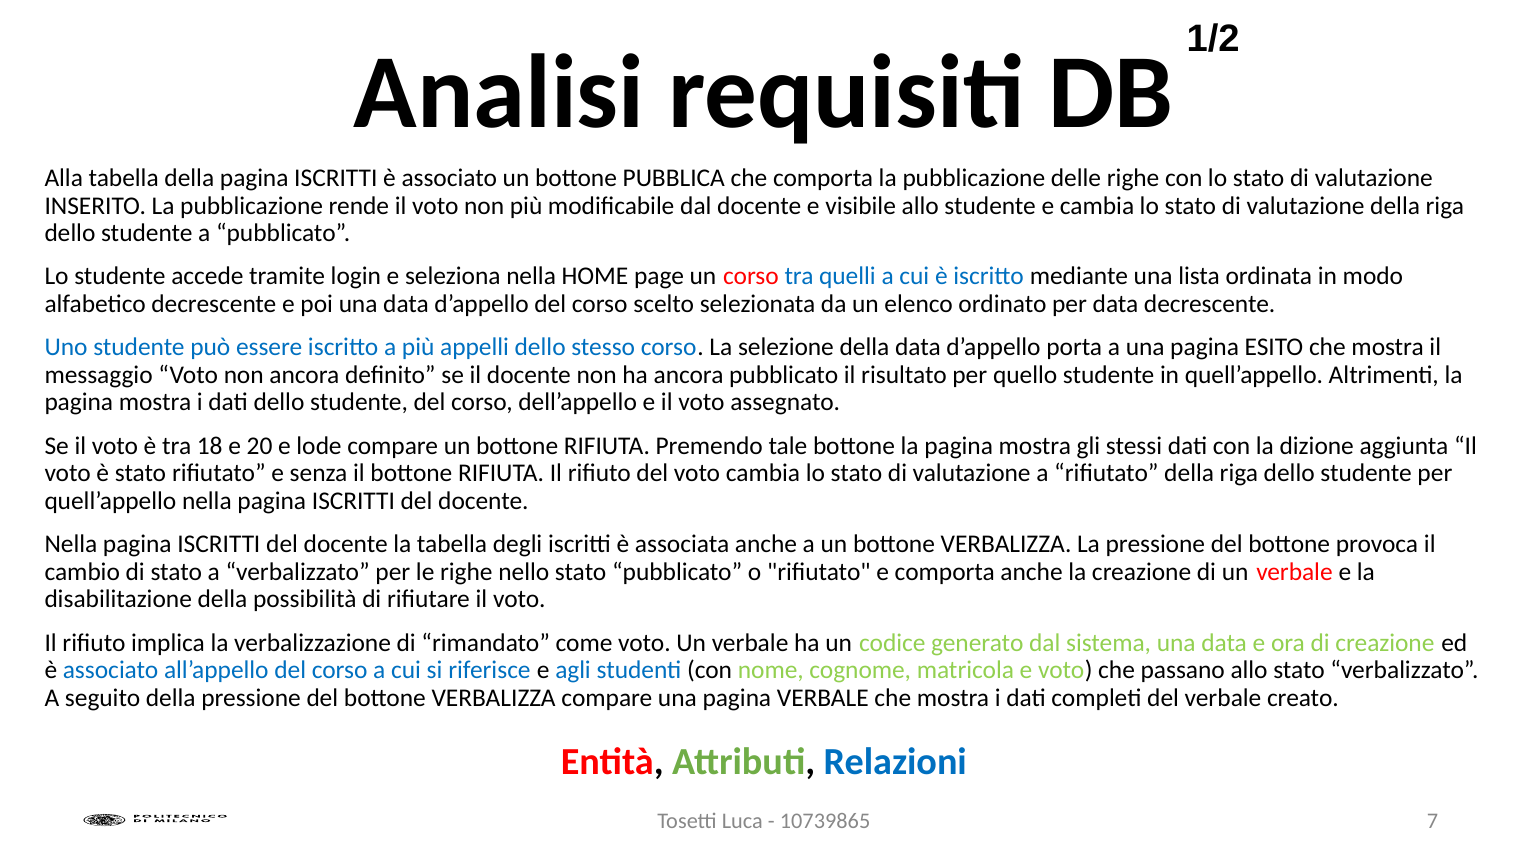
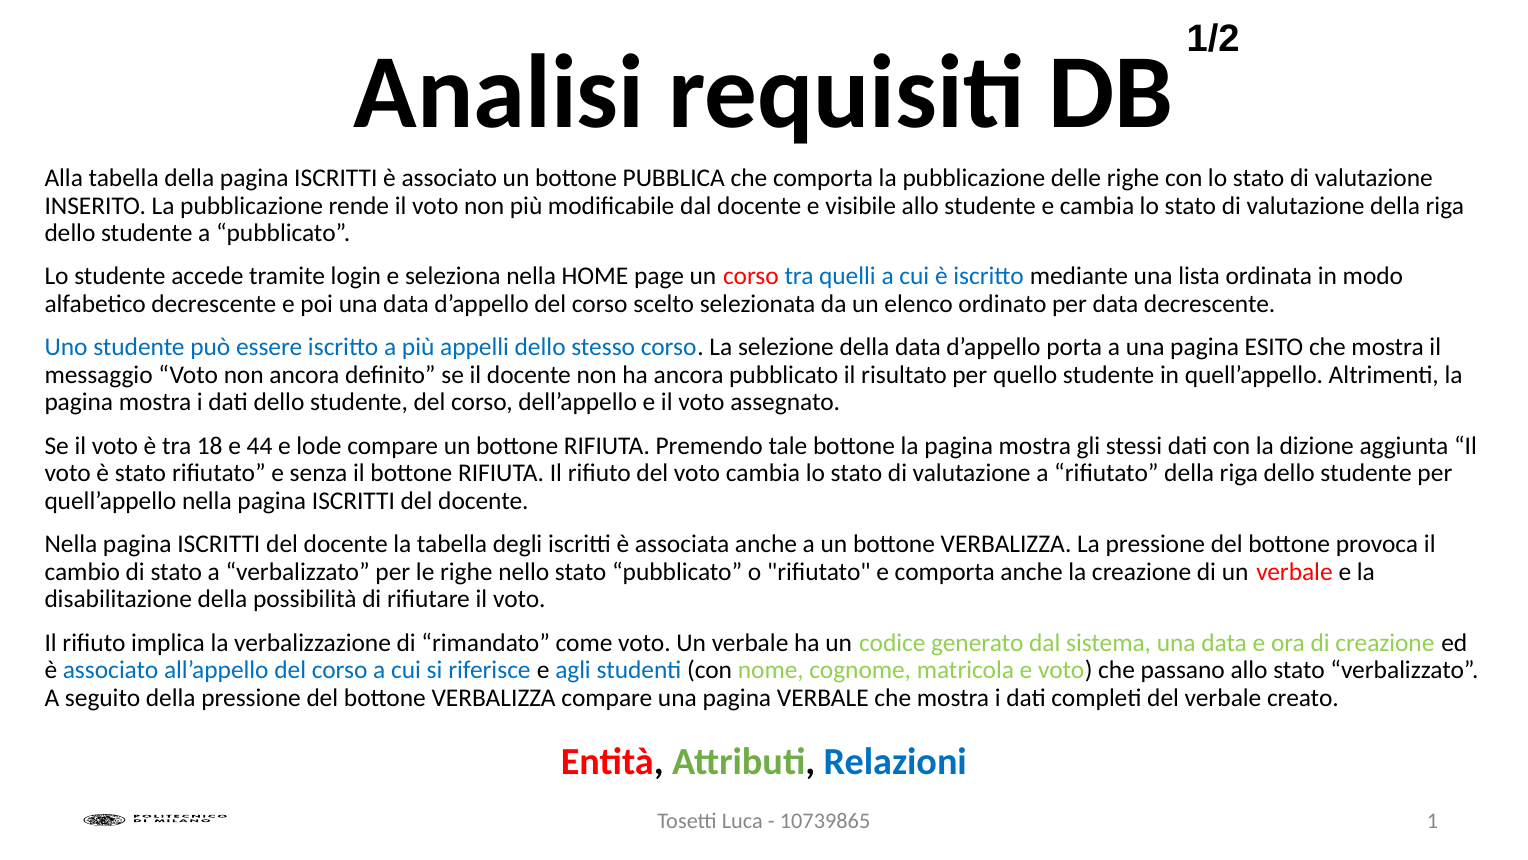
20: 20 -> 44
7: 7 -> 1
